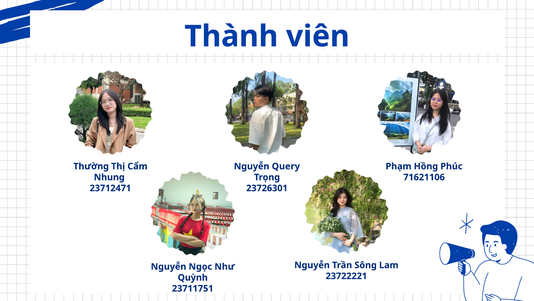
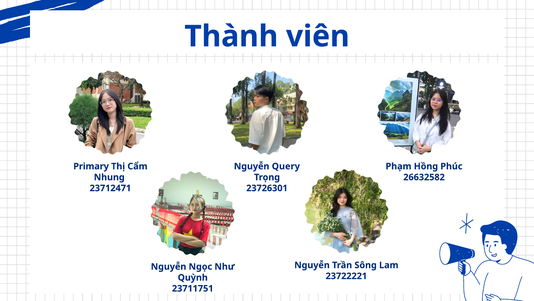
Thường: Thường -> Primary
71621106: 71621106 -> 26632582
